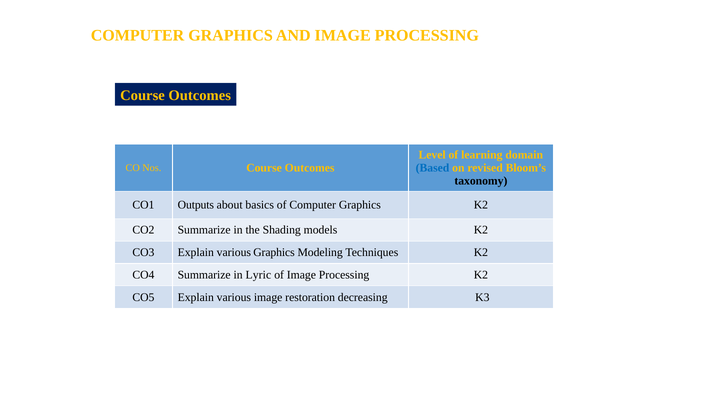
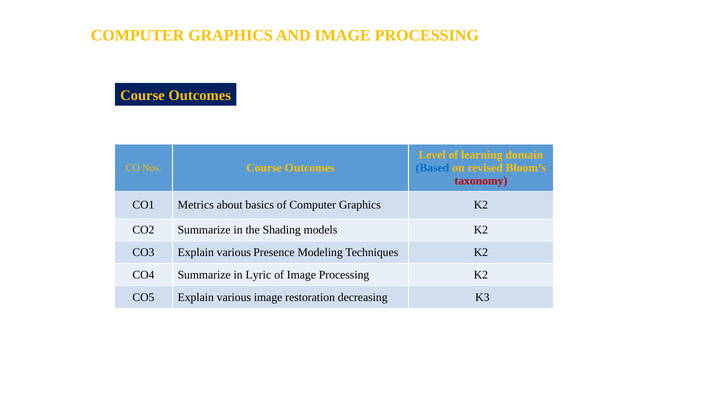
taxonomy colour: black -> red
Outputs: Outputs -> Metrics
various Graphics: Graphics -> Presence
